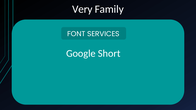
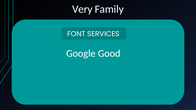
Short: Short -> Good
